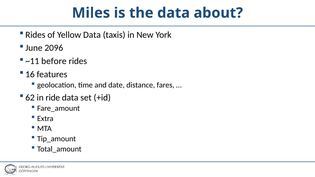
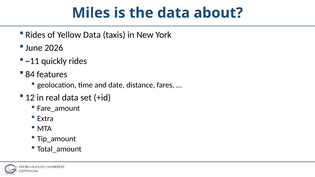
2096: 2096 -> 2026
before: before -> quickly
16: 16 -> 84
62: 62 -> 12
ride: ride -> real
